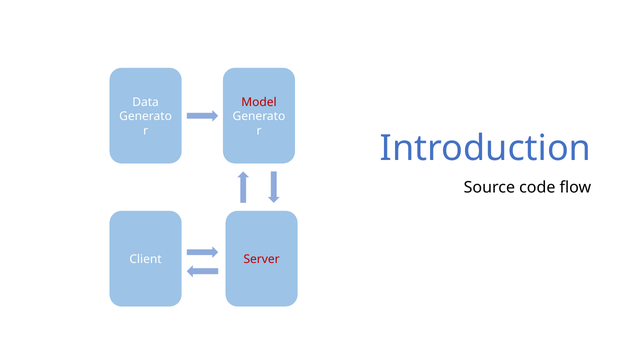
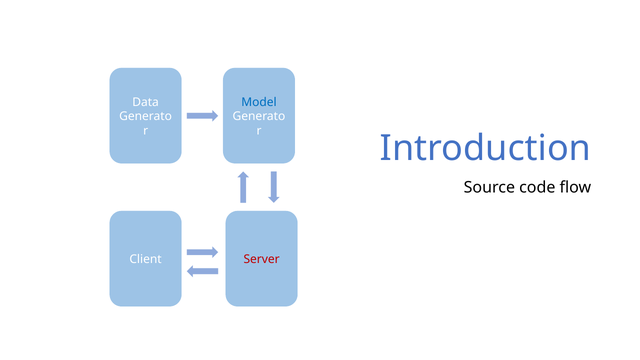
Model colour: red -> blue
